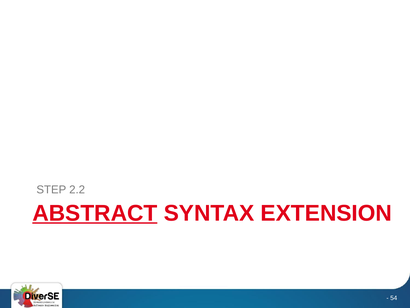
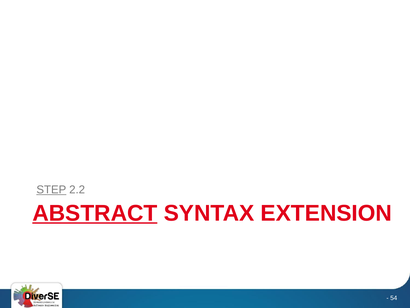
STEP underline: none -> present
